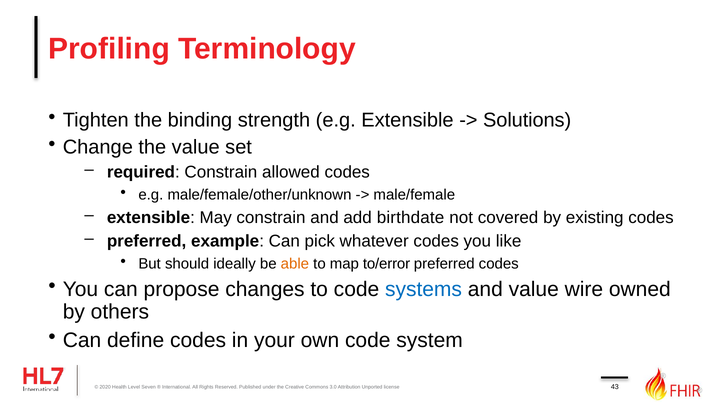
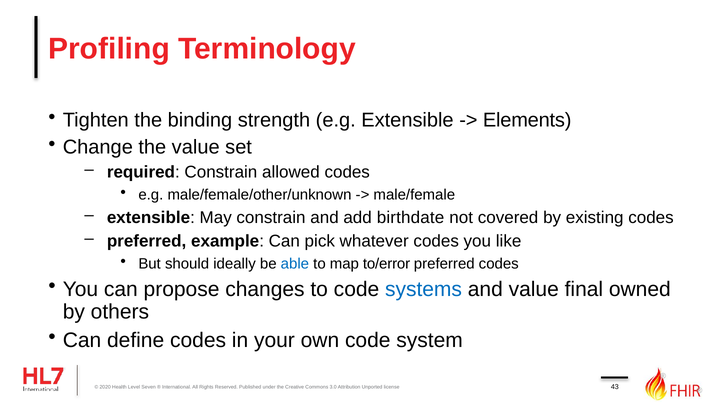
Solutions: Solutions -> Elements
able colour: orange -> blue
wire: wire -> final
